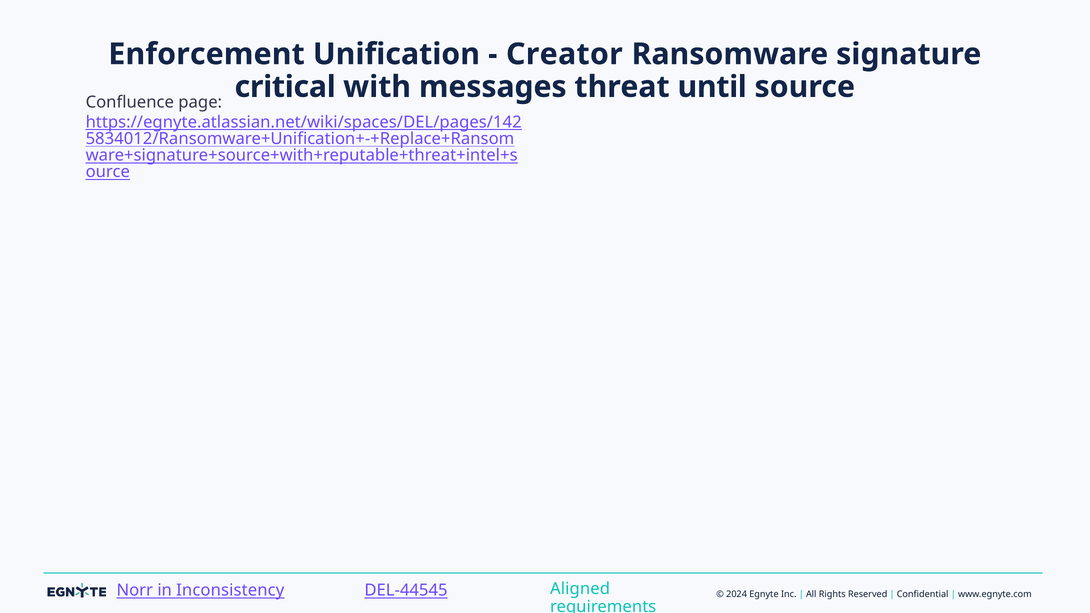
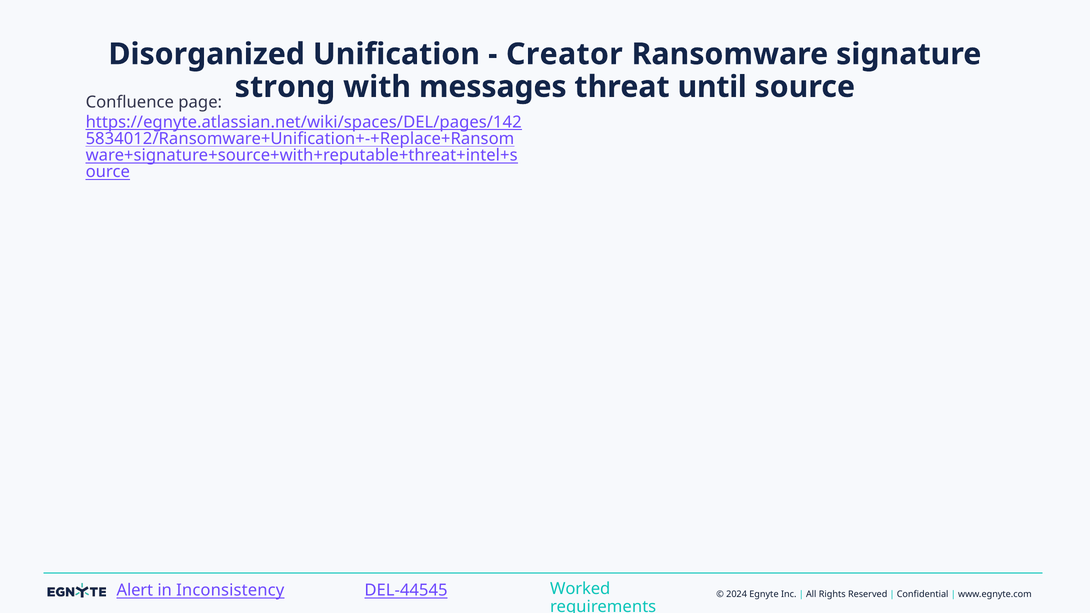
Enforcement: Enforcement -> Disorganized
critical: critical -> strong
Norr: Norr -> Alert
Aligned: Aligned -> Worked
